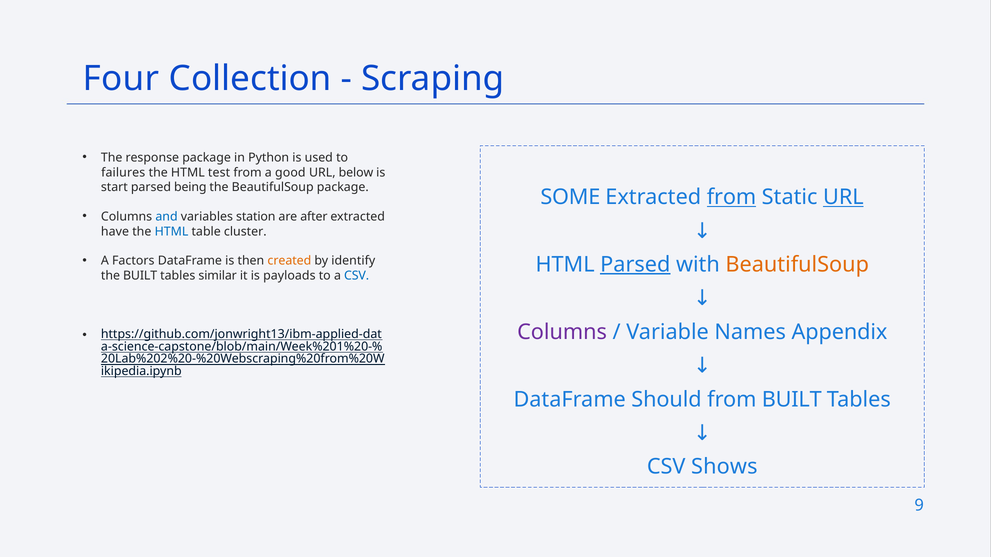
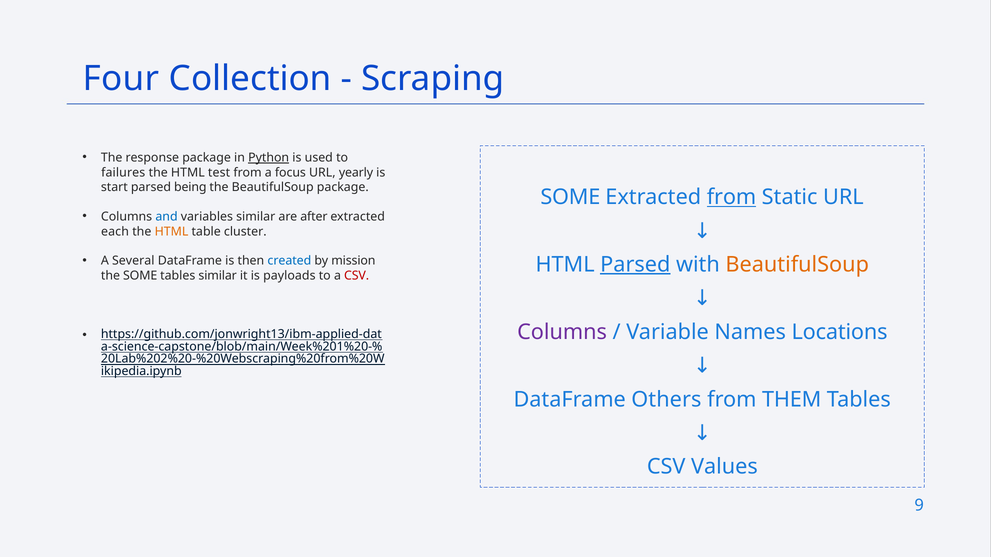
Python underline: none -> present
good: good -> focus
below: below -> yearly
URL at (843, 197) underline: present -> none
variables station: station -> similar
have: have -> each
HTML at (172, 232) colour: blue -> orange
Factors: Factors -> Several
created colour: orange -> blue
identify: identify -> mission
the BUILT: BUILT -> SOME
CSV at (357, 276) colour: blue -> red
Appendix: Appendix -> Locations
Should: Should -> Others
from BUILT: BUILT -> THEM
Shows: Shows -> Values
